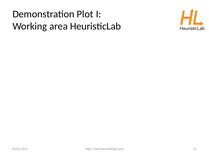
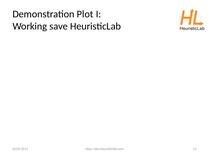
area: area -> save
